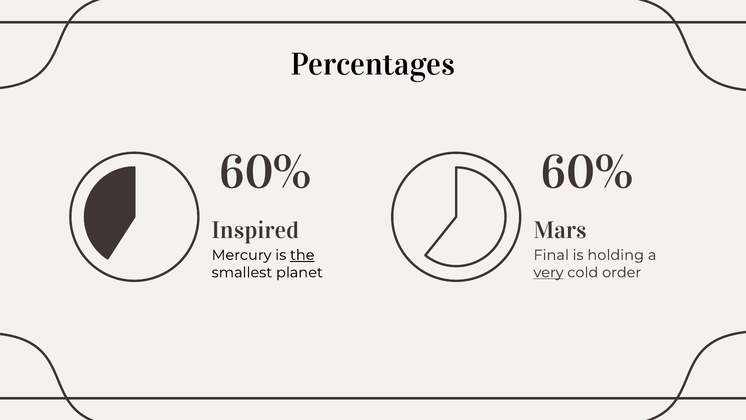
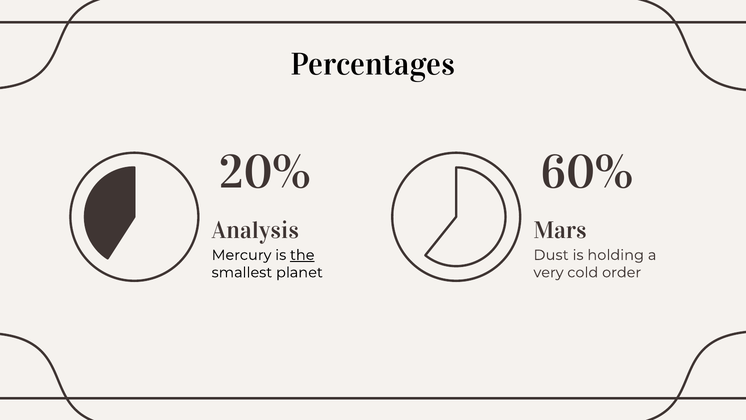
60% at (265, 172): 60% -> 20%
Inspired: Inspired -> Analysis
Final: Final -> Dust
very underline: present -> none
